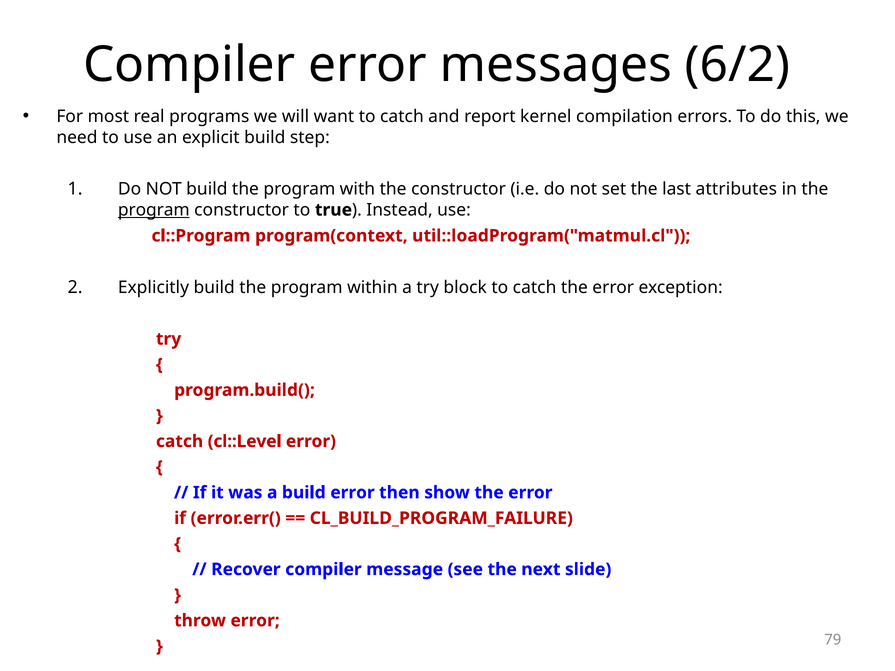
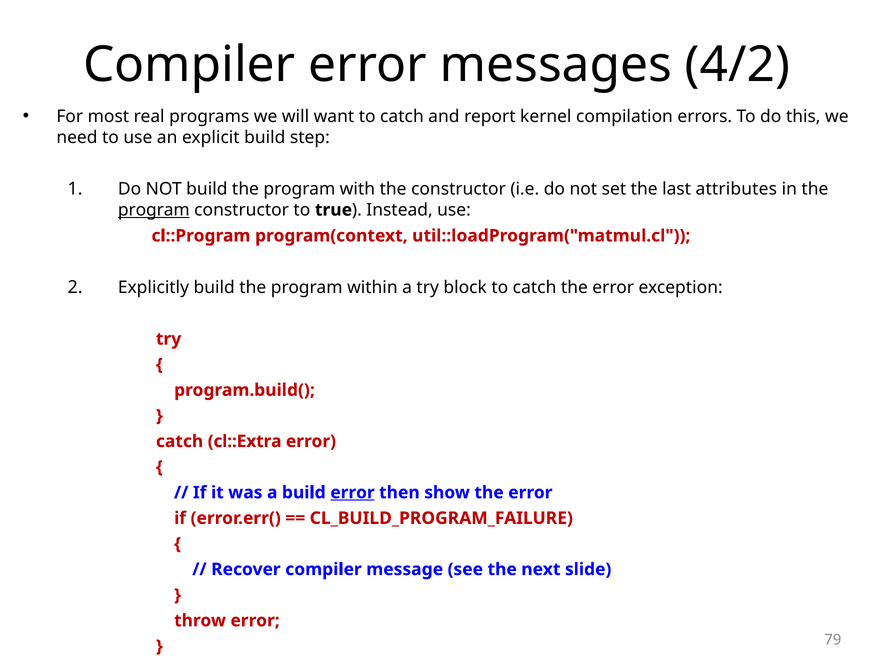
6/2: 6/2 -> 4/2
cl::Level: cl::Level -> cl::Extra
error at (352, 493) underline: none -> present
